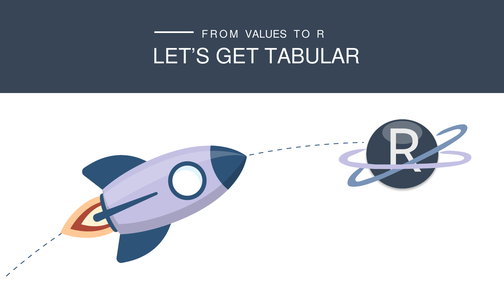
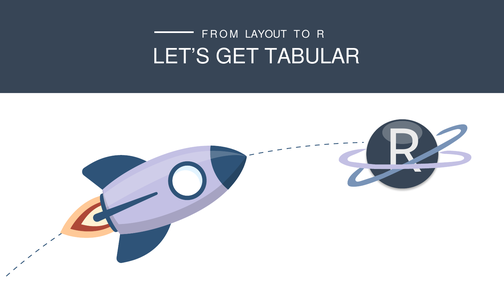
VALUES: VALUES -> LAYOUT
